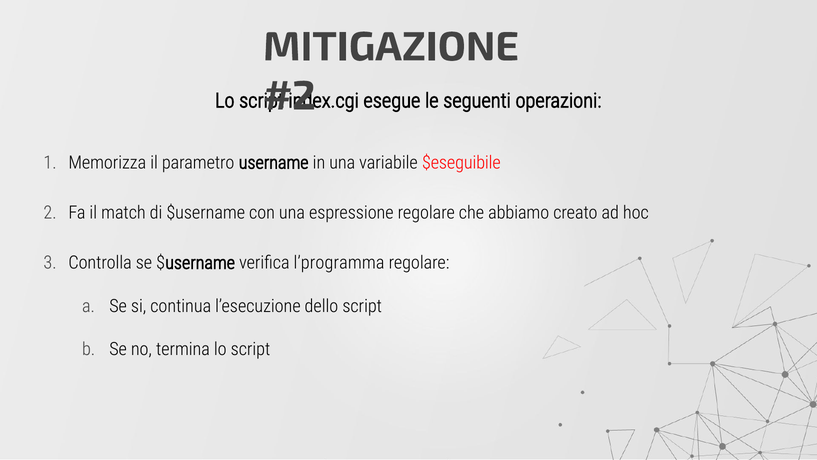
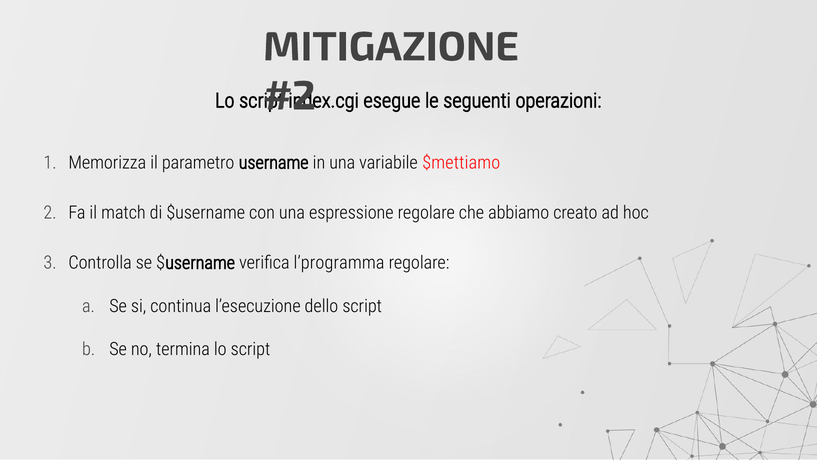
$eseguibile: $eseguibile -> $mettiamo
